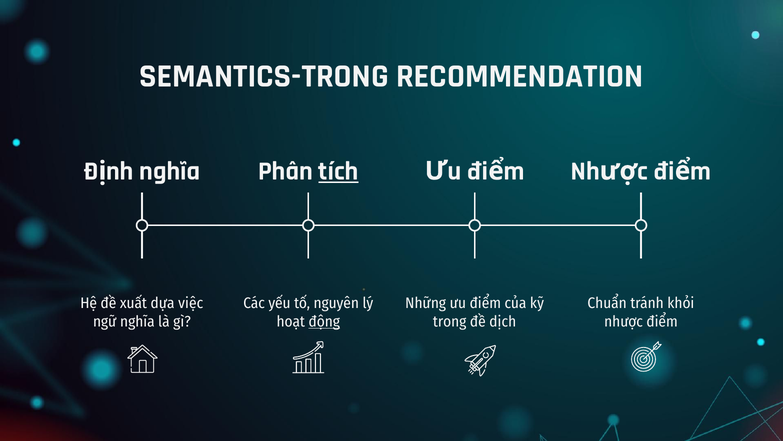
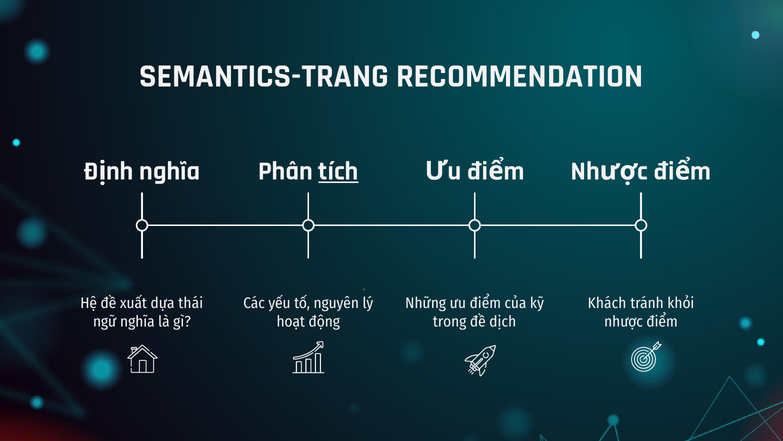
SEMANTICS-TRONG: SEMANTICS-TRONG -> SEMANTICS-TRANG
việc: việc -> thái
Chuẩn: Chuẩn -> Khách
động underline: present -> none
